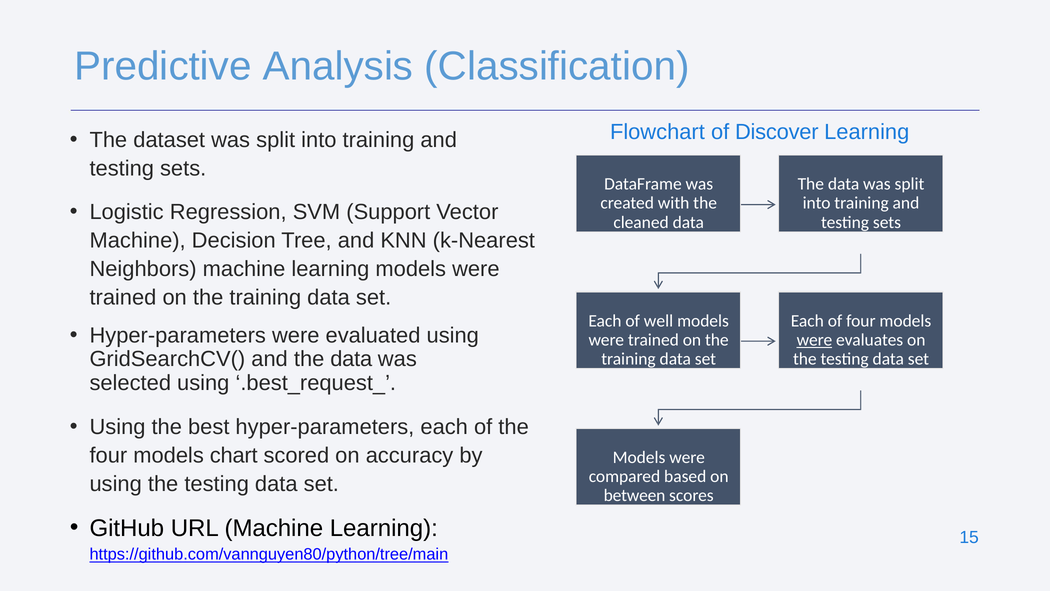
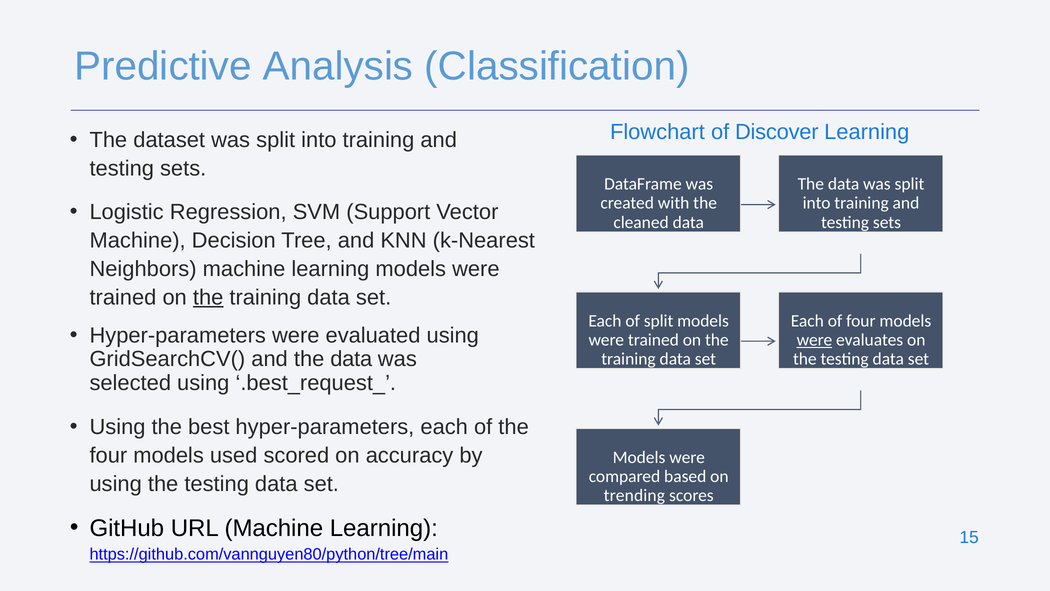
the at (208, 297) underline: none -> present
of well: well -> split
chart: chart -> used
between: between -> trending
